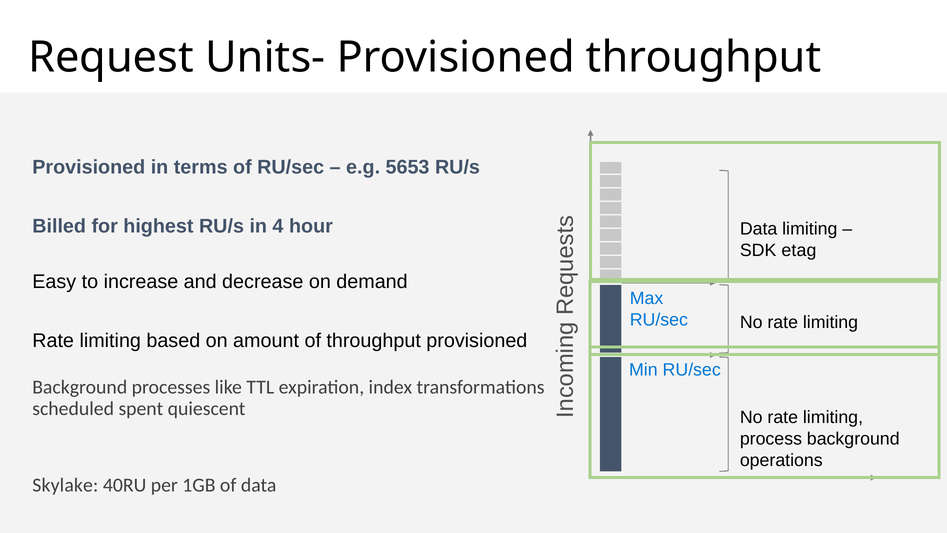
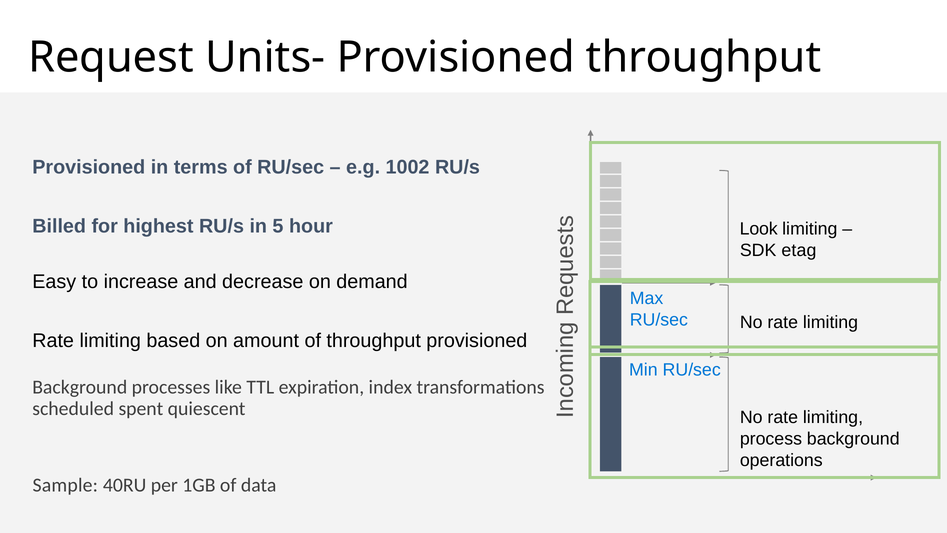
5653: 5653 -> 1002
4: 4 -> 5
Data at (759, 229): Data -> Look
Skylake: Skylake -> Sample
